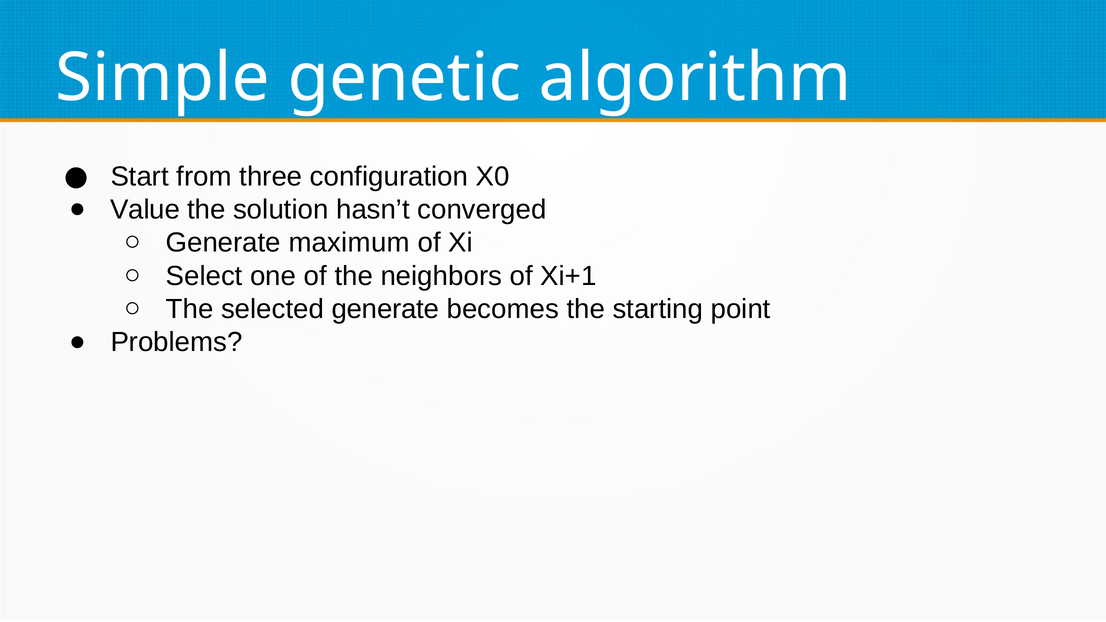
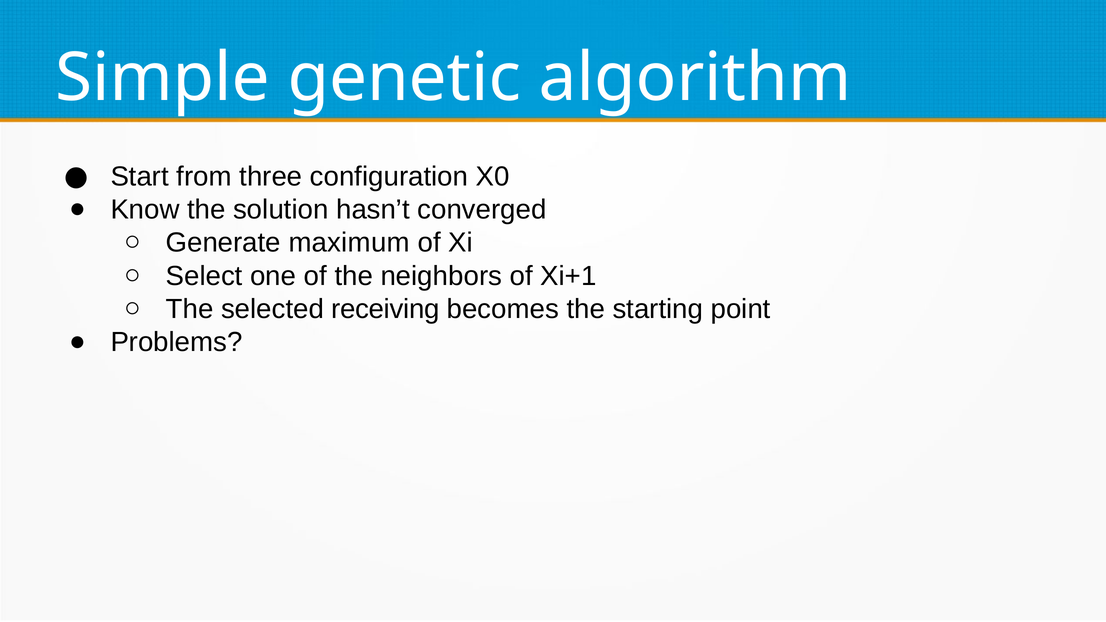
Value: Value -> Know
selected generate: generate -> receiving
